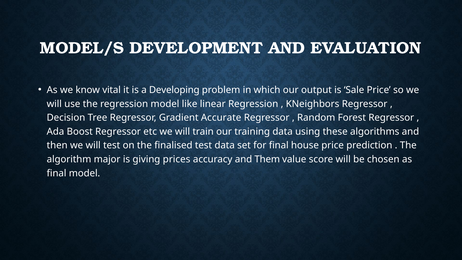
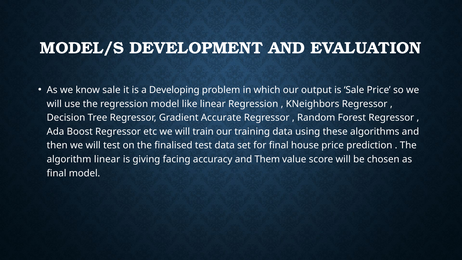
know vital: vital -> sale
algorithm major: major -> linear
prices: prices -> facing
